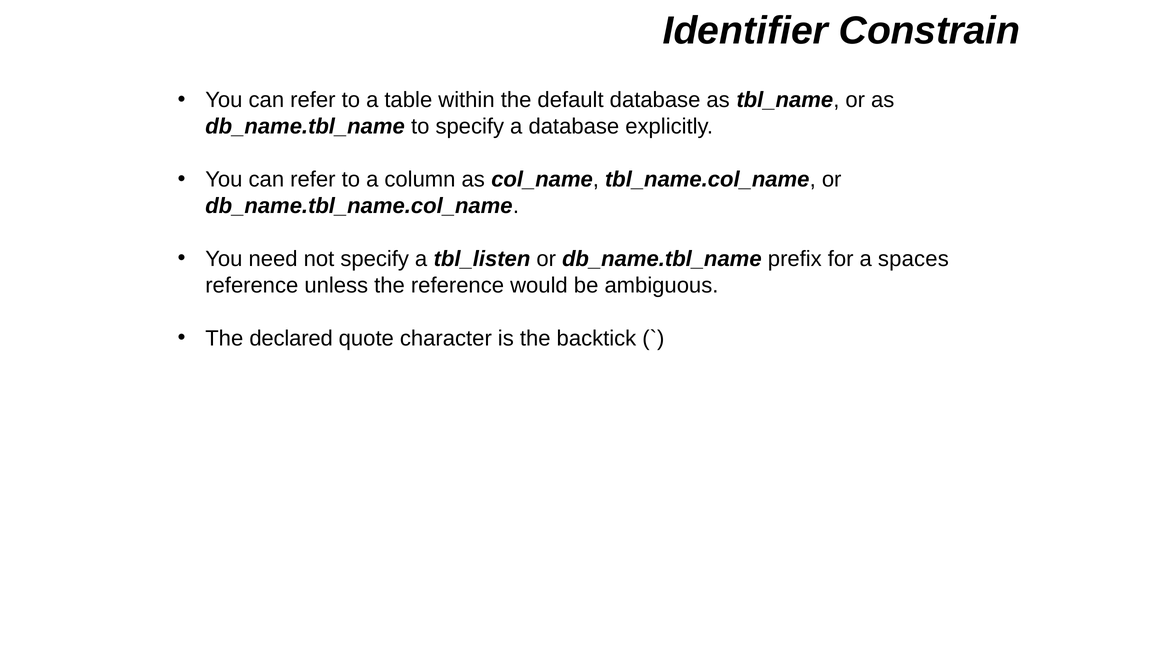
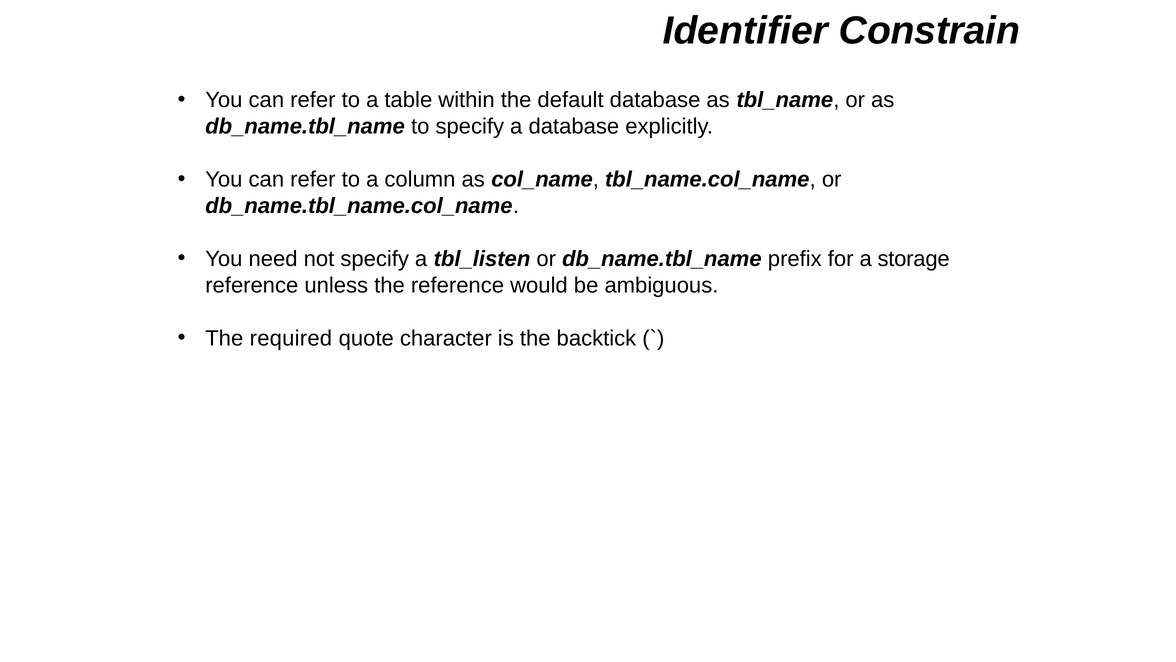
spaces: spaces -> storage
declared: declared -> required
